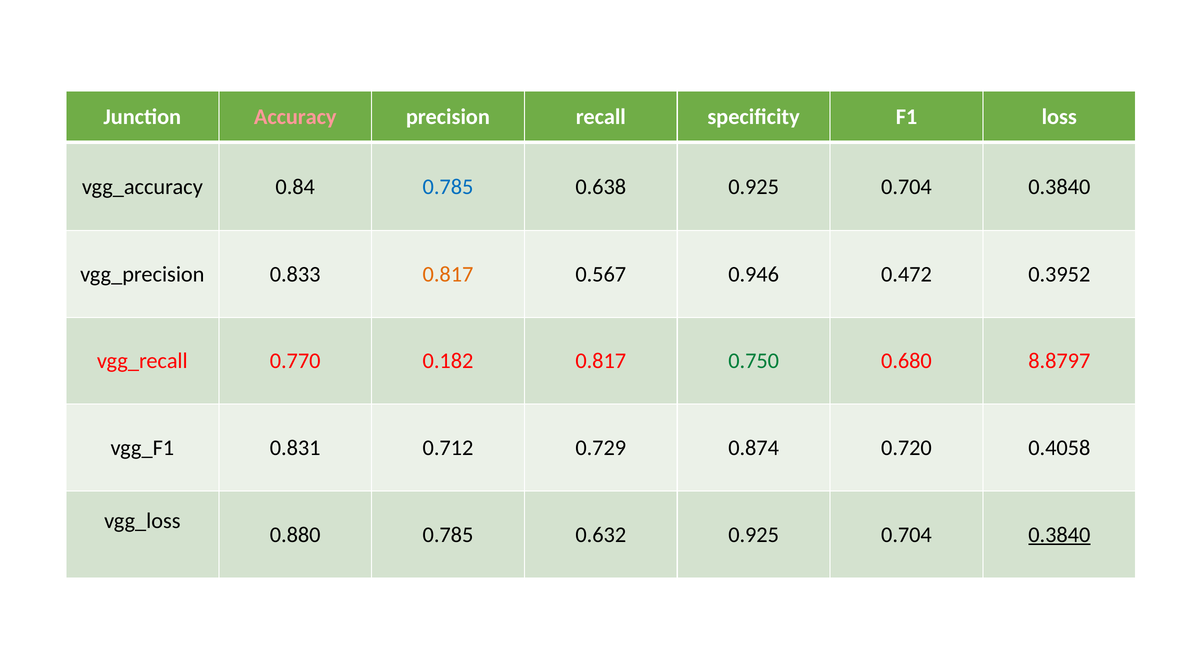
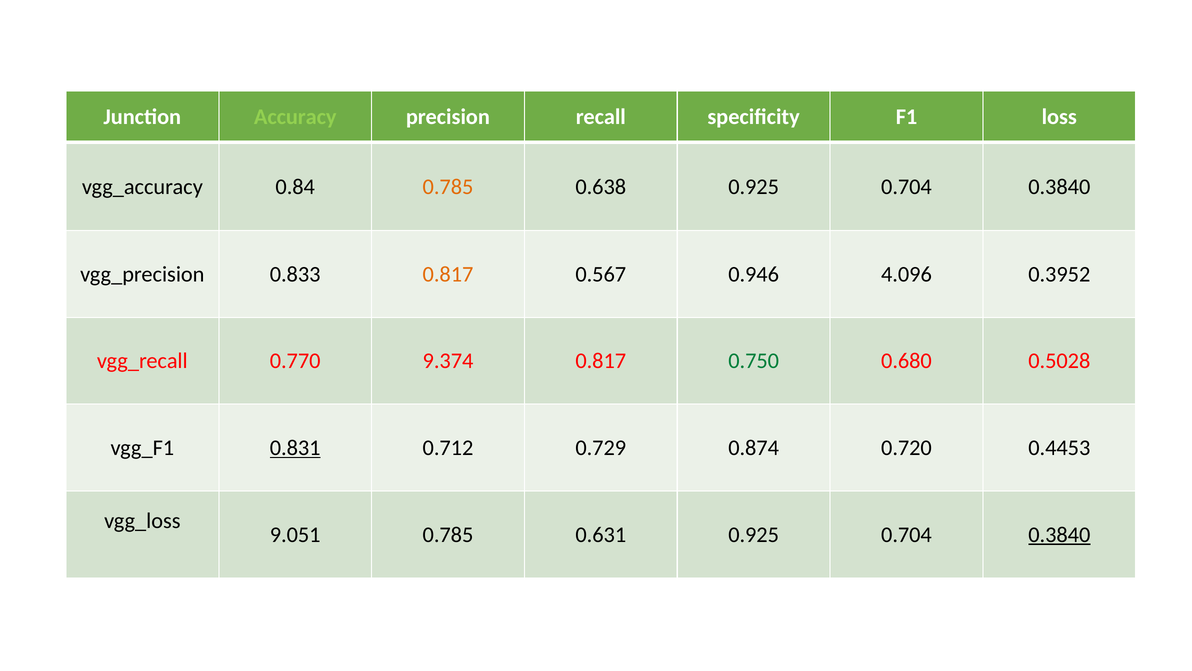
Accuracy colour: pink -> light green
0.785 at (448, 187) colour: blue -> orange
0.472: 0.472 -> 4.096
0.182: 0.182 -> 9.374
8.8797: 8.8797 -> 0.5028
0.831 underline: none -> present
0.4058: 0.4058 -> 0.4453
0.880: 0.880 -> 9.051
0.632: 0.632 -> 0.631
